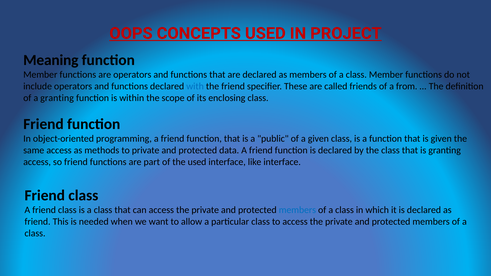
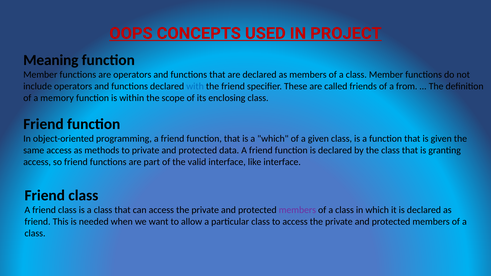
a granting: granting -> memory
a public: public -> which
the used: used -> valid
members at (297, 210) colour: blue -> purple
